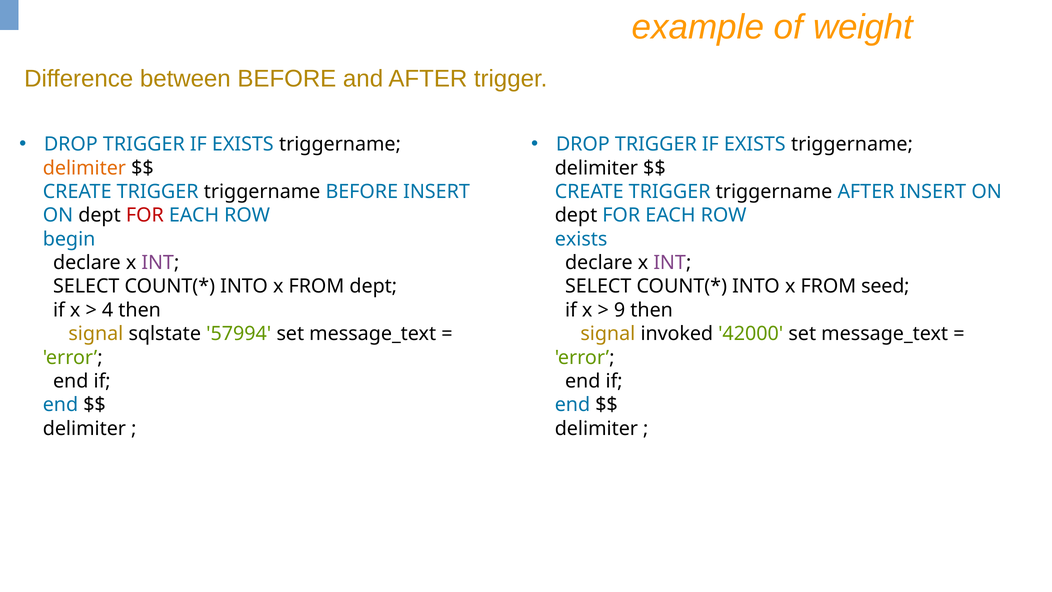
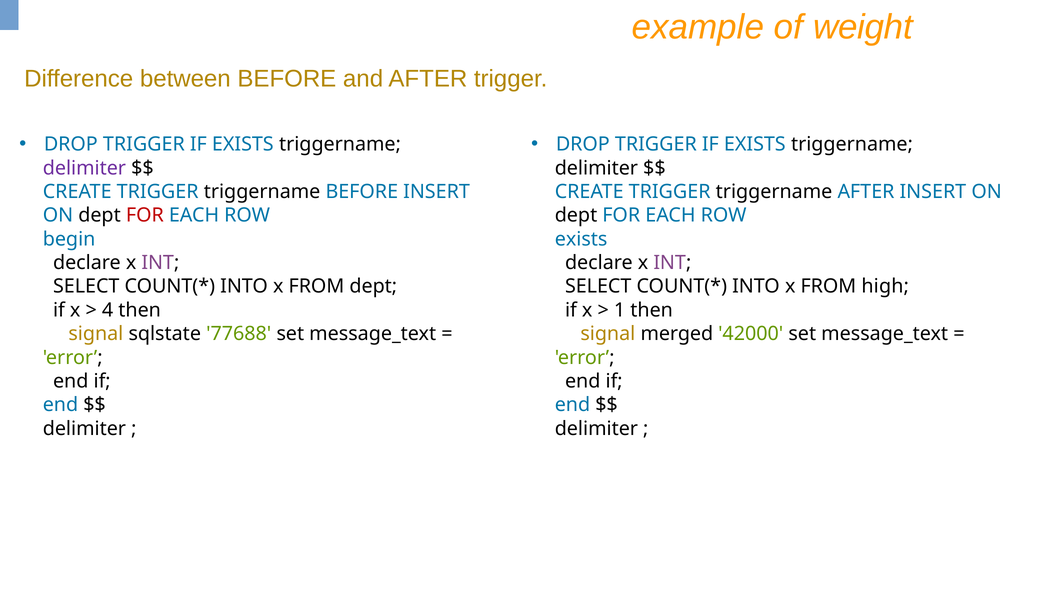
delimiter at (84, 168) colour: orange -> purple
seed: seed -> high
9: 9 -> 1
57994: 57994 -> 77688
invoked: invoked -> merged
